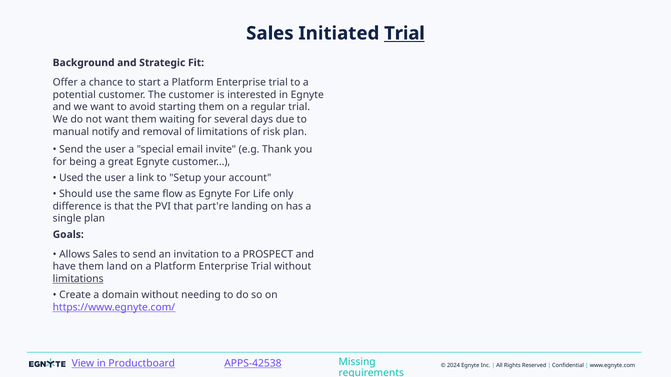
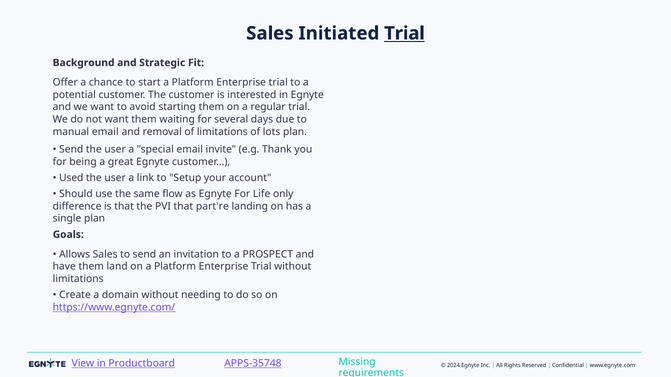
manual notify: notify -> email
risk: risk -> lots
limitations at (78, 279) underline: present -> none
APPS-42538: APPS-42538 -> APPS-35748
